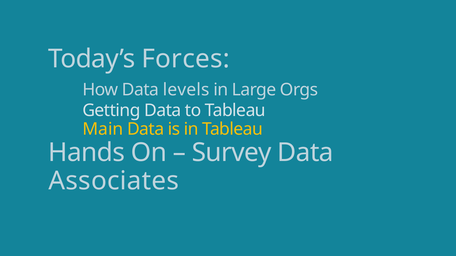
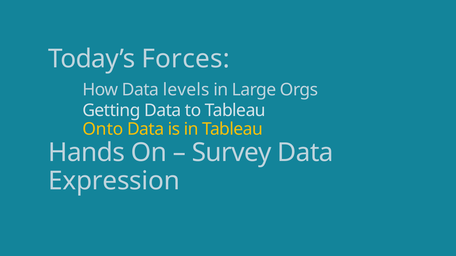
Main: Main -> Onto
Associates: Associates -> Expression
